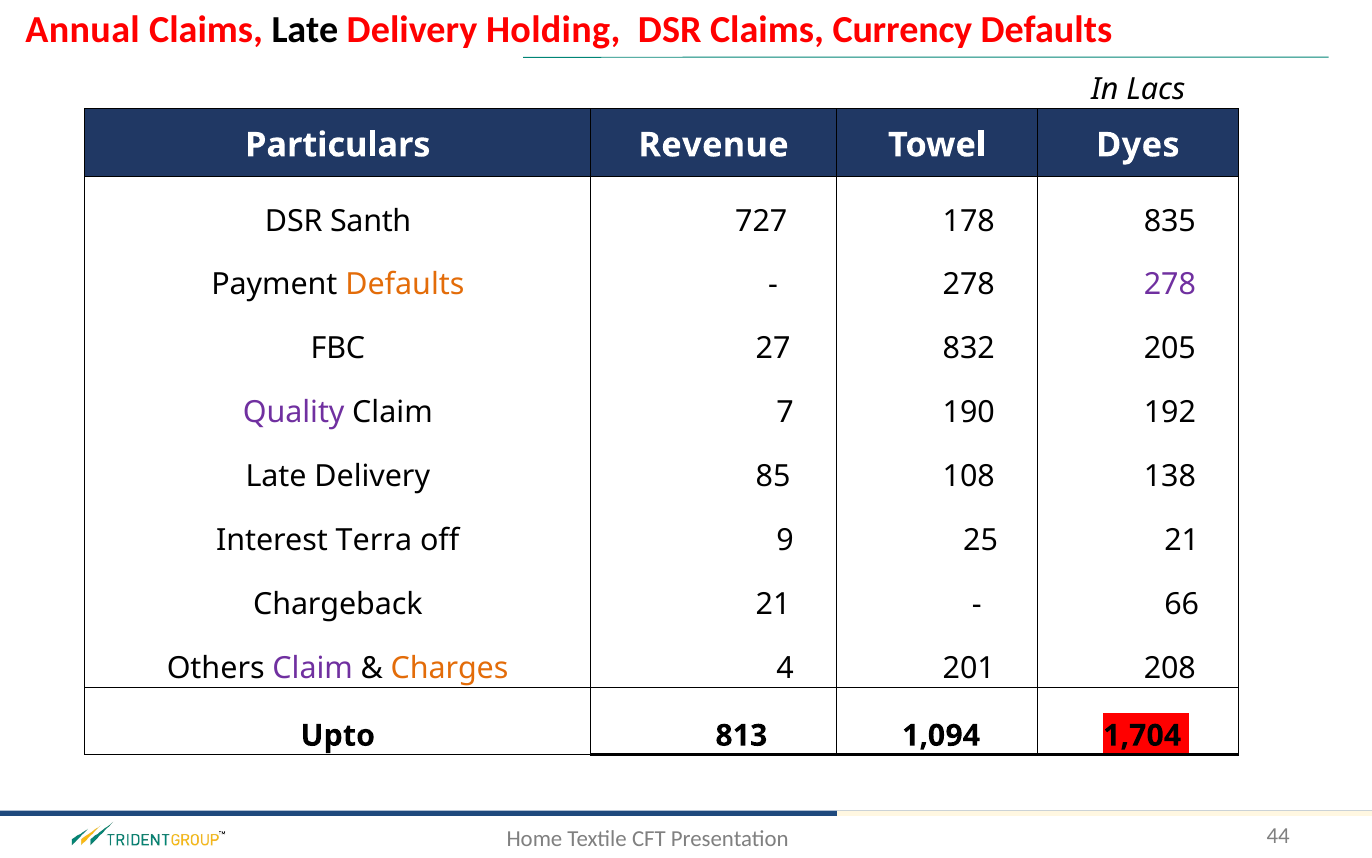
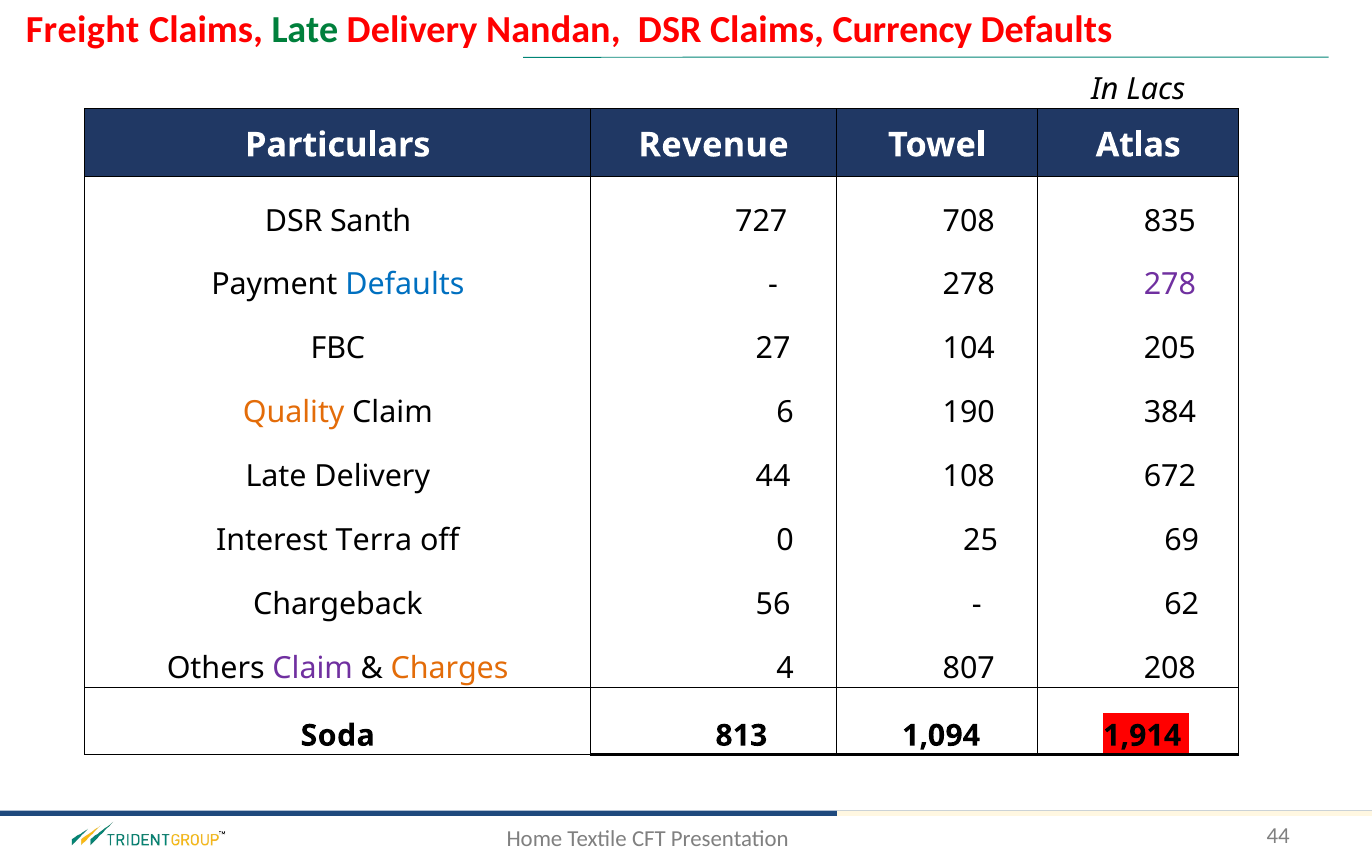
Annual: Annual -> Freight
Late at (305, 30) colour: black -> green
Holding: Holding -> Nandan
Dyes: Dyes -> Atlas
178: 178 -> 708
Defaults at (405, 285) colour: orange -> blue
832: 832 -> 104
Quality colour: purple -> orange
7: 7 -> 6
192: 192 -> 384
Delivery 85: 85 -> 44
138: 138 -> 672
9: 9 -> 0
25 21: 21 -> 69
Chargeback 21: 21 -> 56
66: 66 -> 62
201: 201 -> 807
Upto: Upto -> Soda
1,704: 1,704 -> 1,914
